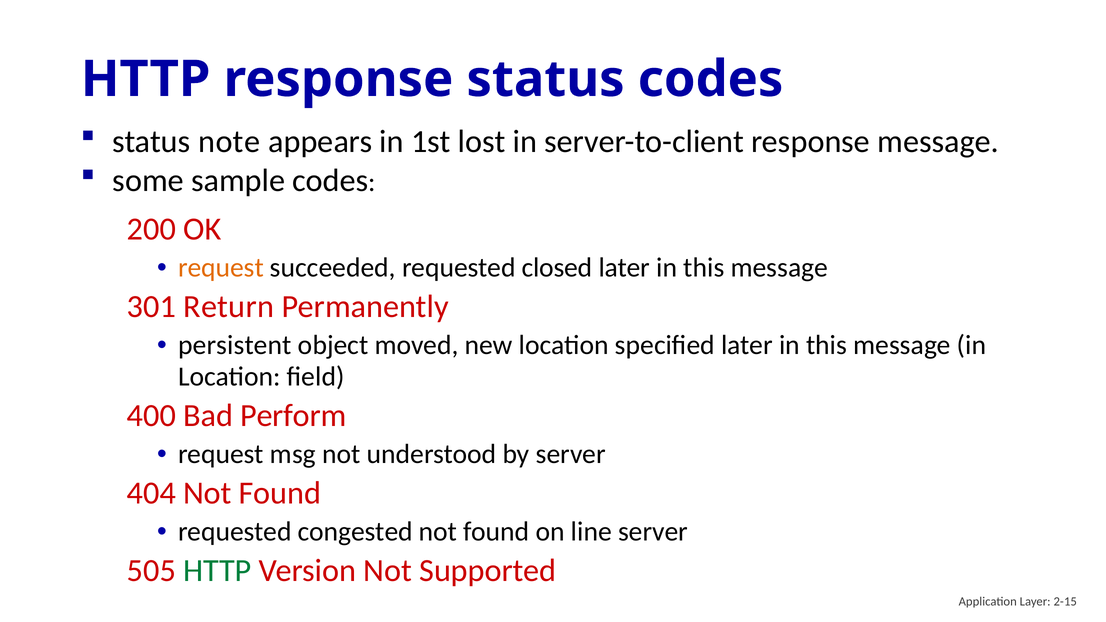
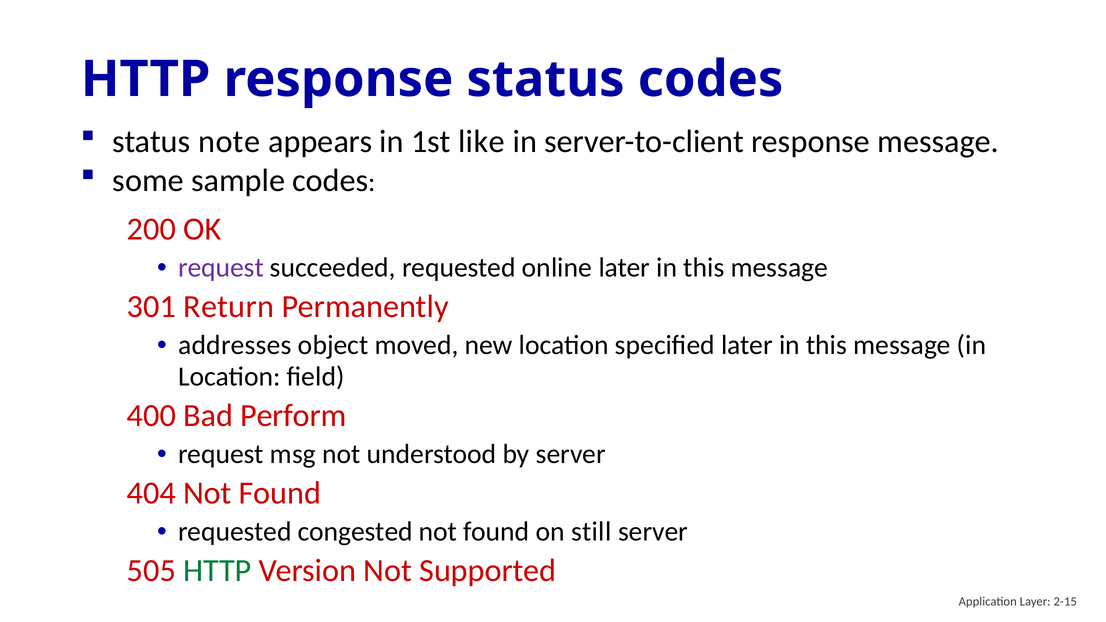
lost: lost -> like
request at (221, 268) colour: orange -> purple
closed: closed -> online
persistent: persistent -> addresses
line: line -> still
